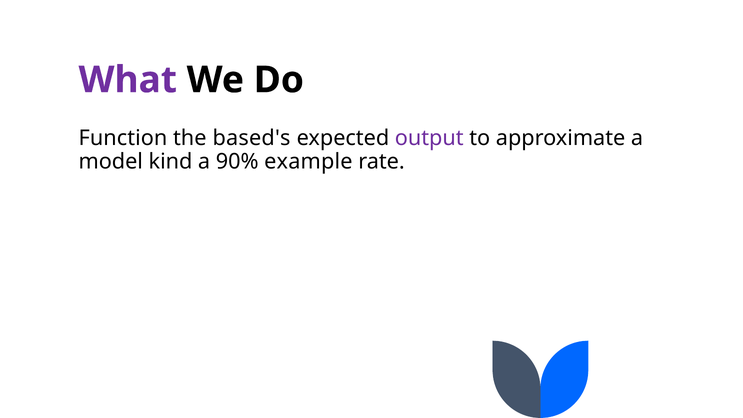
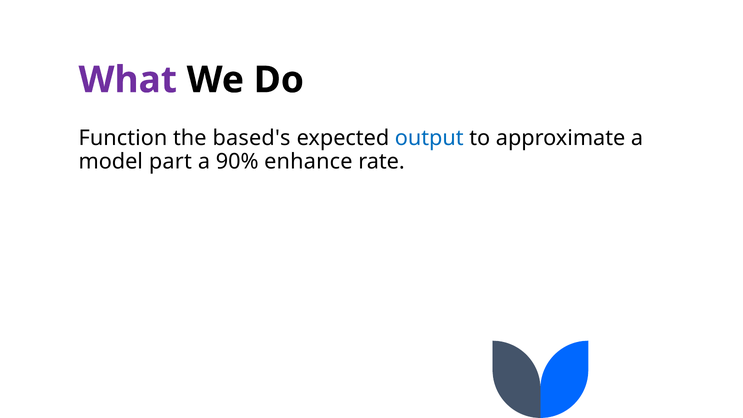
output colour: purple -> blue
kind: kind -> part
example: example -> enhance
